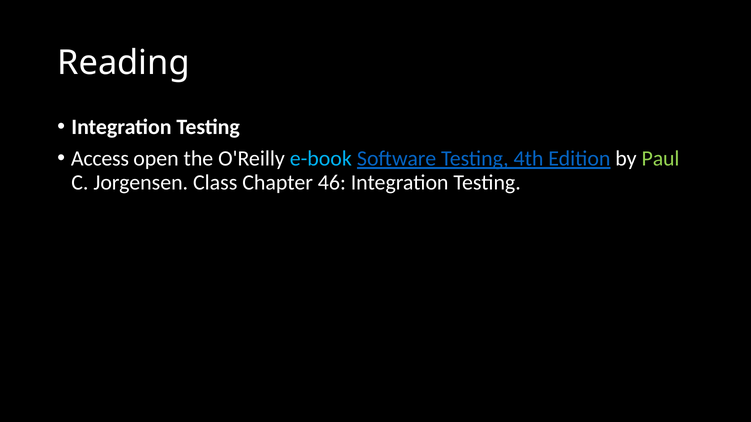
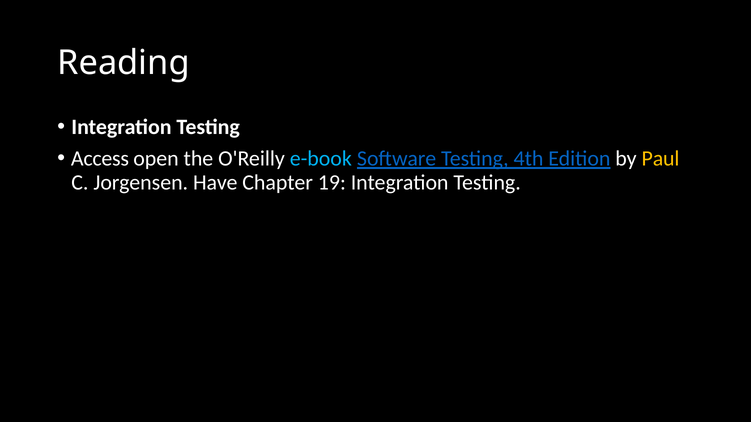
Paul colour: light green -> yellow
Class: Class -> Have
46: 46 -> 19
